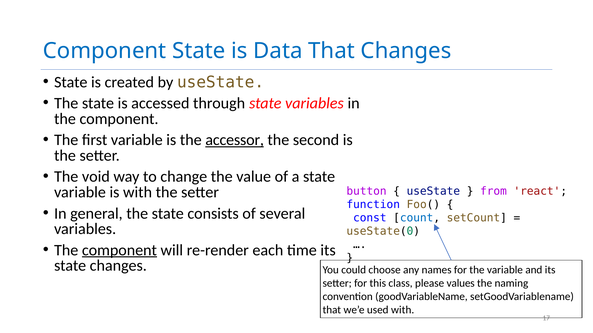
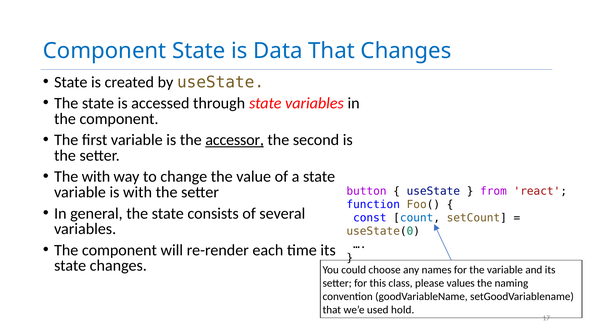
The void: void -> with
component at (119, 250) underline: present -> none
used with: with -> hold
